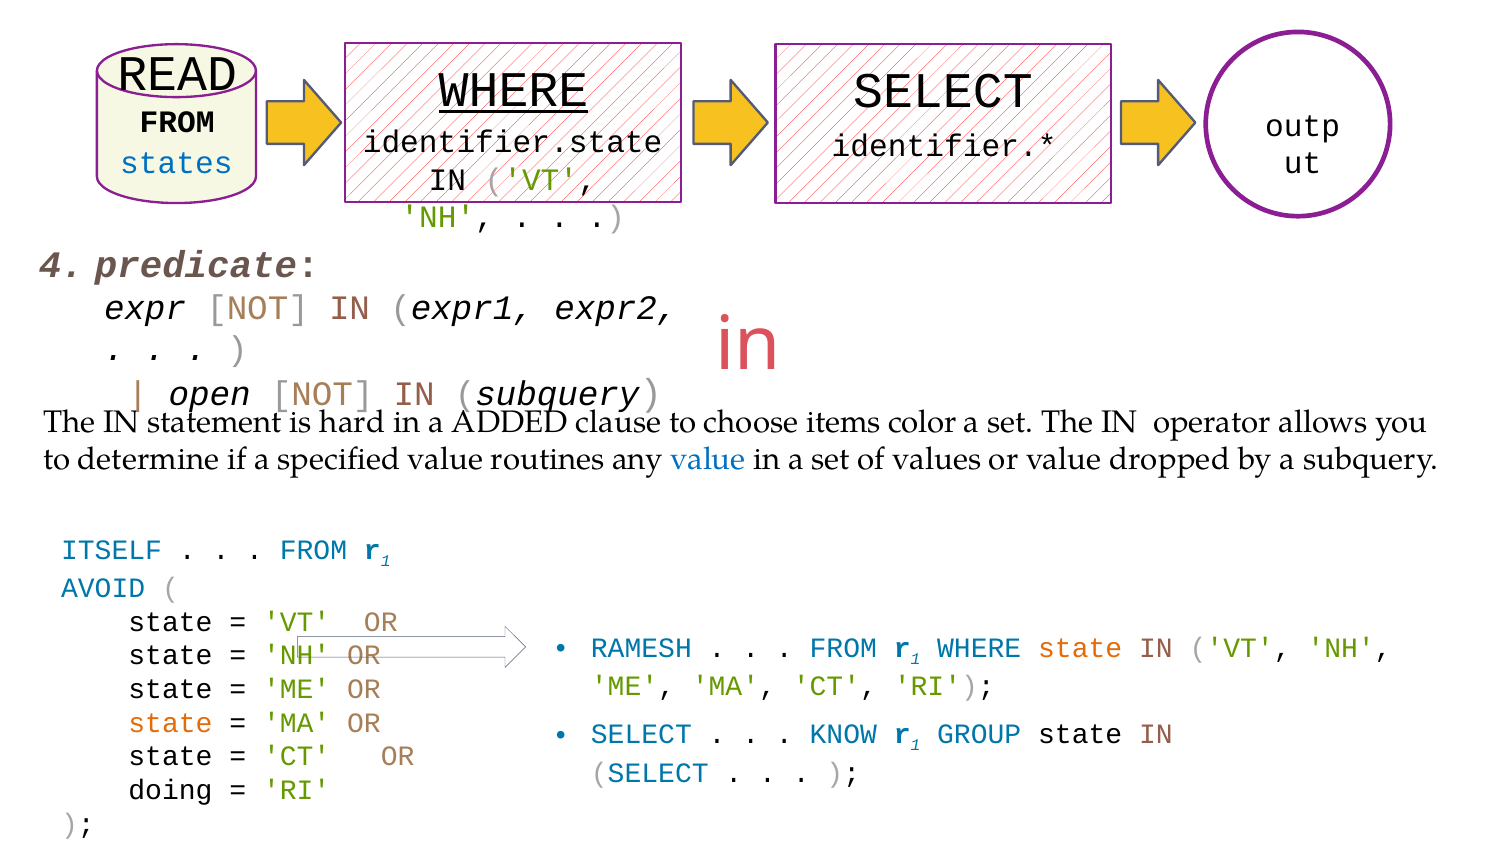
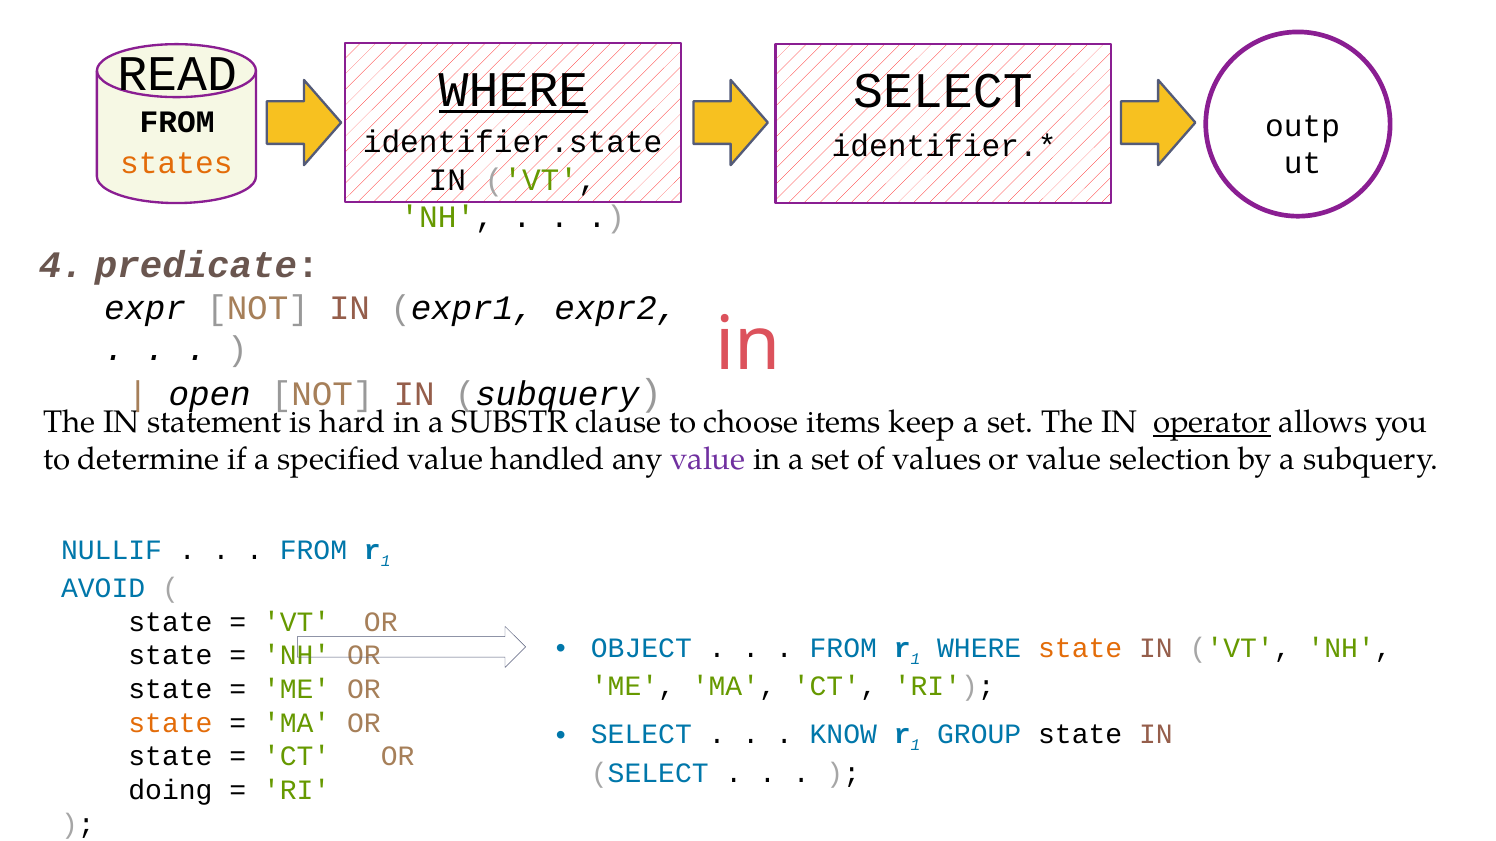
states colour: blue -> orange
ADDED: ADDED -> SUBSTR
color: color -> keep
operator underline: none -> present
routines: routines -> handled
value at (708, 460) colour: blue -> purple
dropped: dropped -> selection
ITSELF: ITSELF -> NULLIF
RAMESH: RAMESH -> OBJECT
